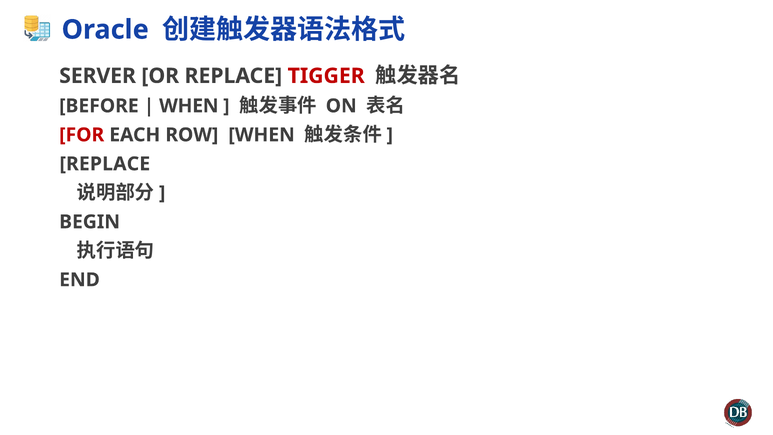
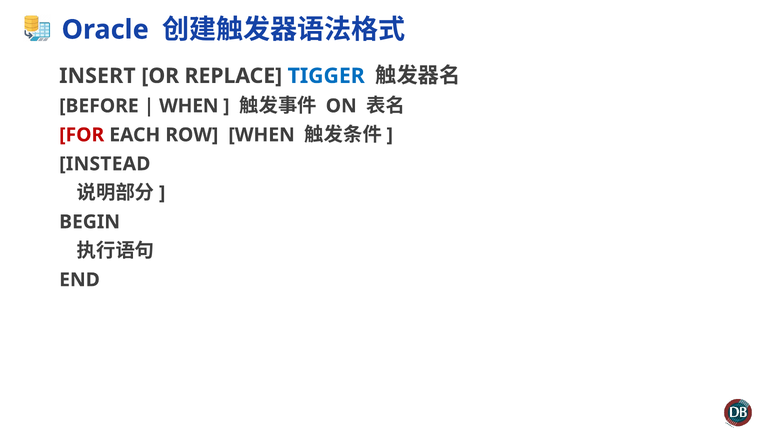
SERVER: SERVER -> INSERT
TIGGER colour: red -> blue
REPLACE at (105, 164): REPLACE -> INSTEAD
